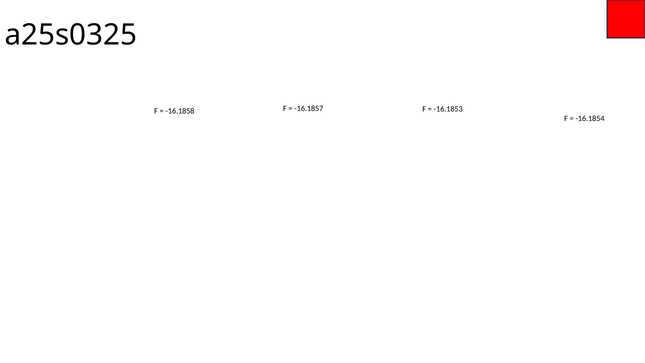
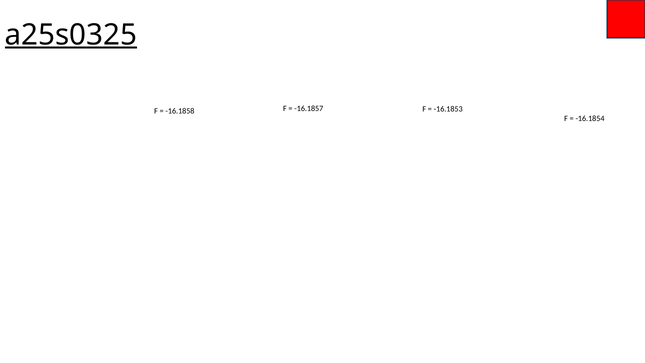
a25s0325 underline: none -> present
